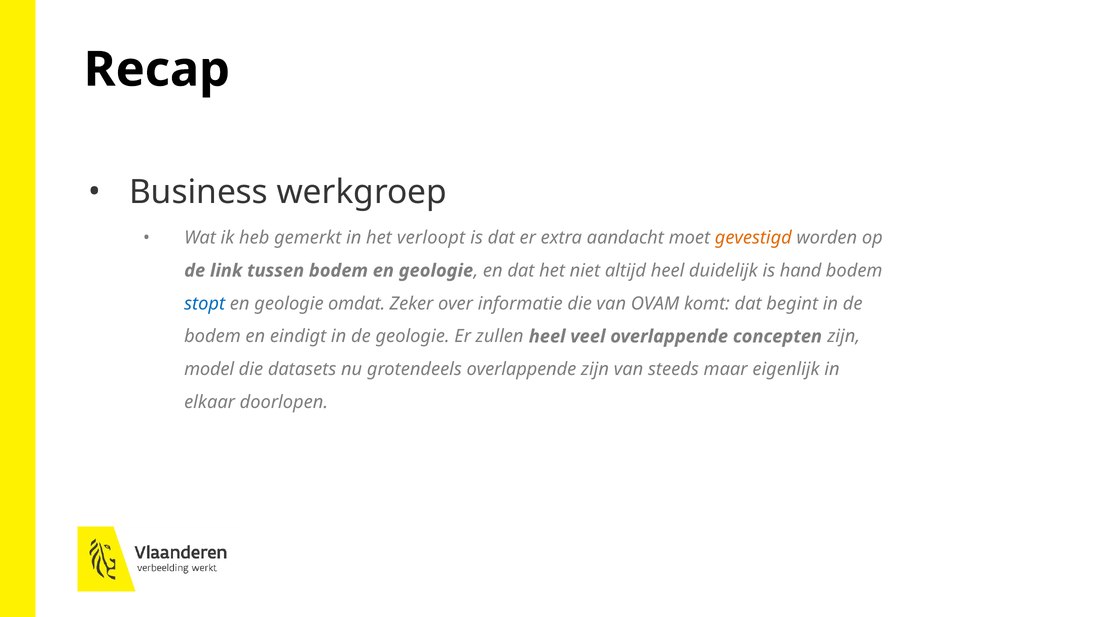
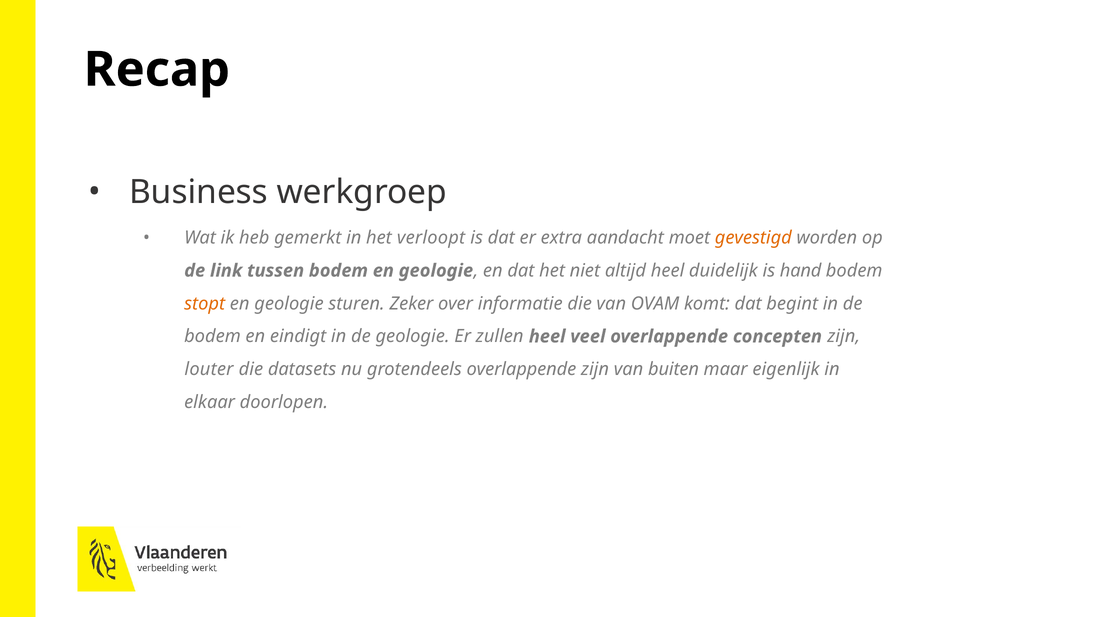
stopt colour: blue -> orange
omdat: omdat -> sturen
model: model -> louter
steeds: steeds -> buiten
